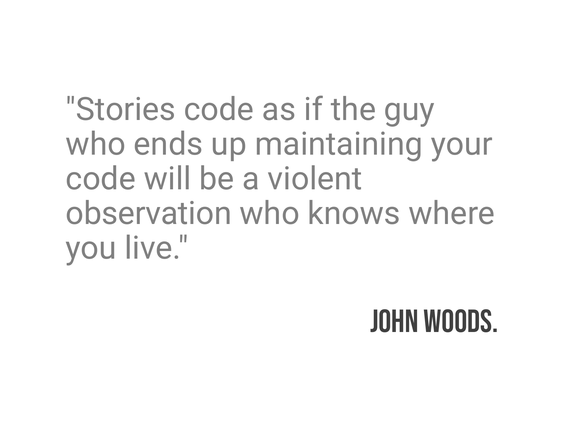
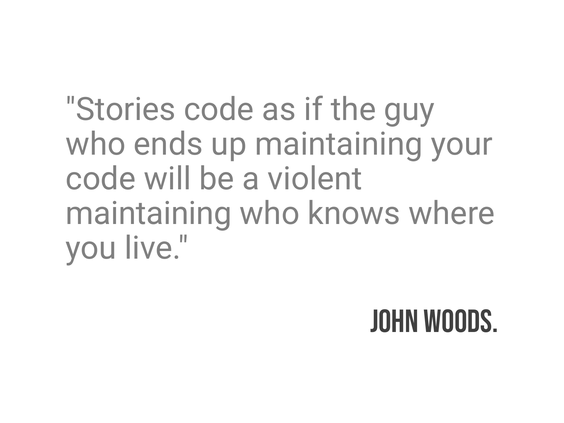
observation at (149, 214): observation -> maintaining
